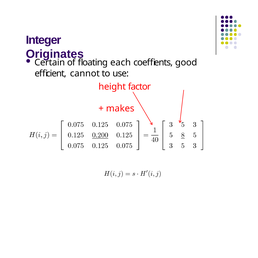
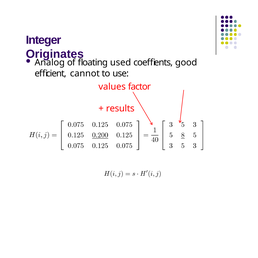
Certain: Certain -> Analog
each: each -> used
height: height -> values
makes: makes -> results
